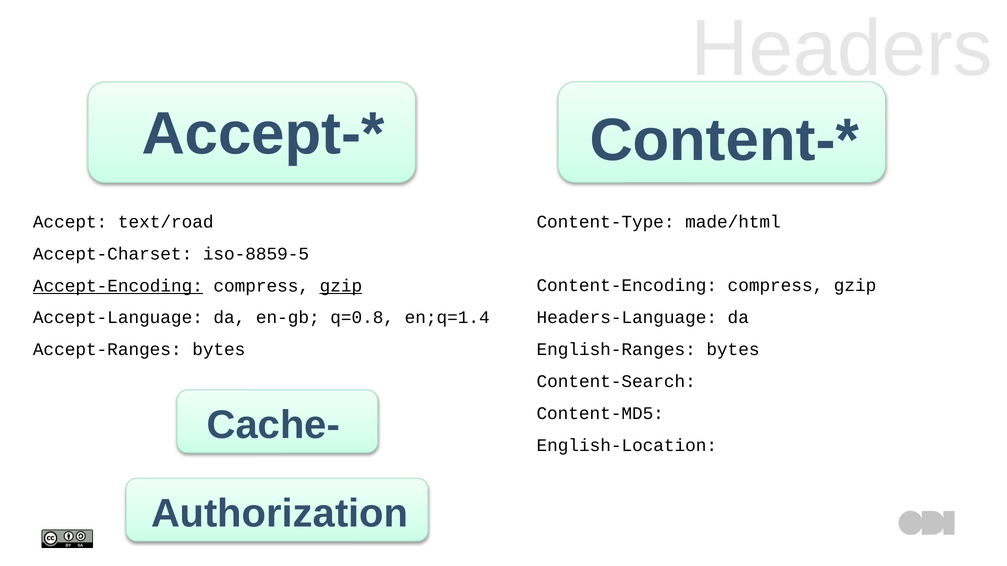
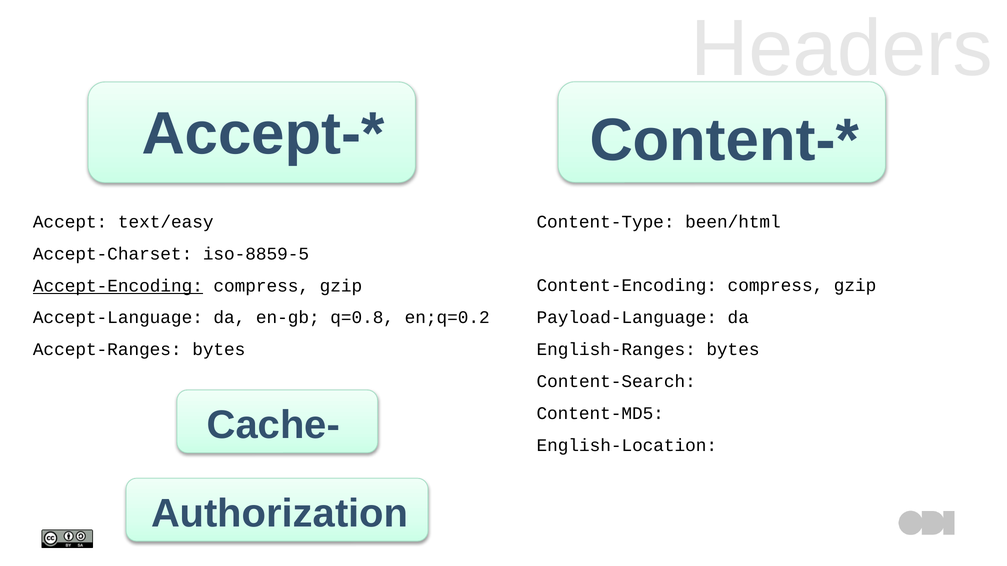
made/html: made/html -> been/html
text/road: text/road -> text/easy
gzip at (341, 286) underline: present -> none
en;q=1.4: en;q=1.4 -> en;q=0.2
Headers-Language: Headers-Language -> Payload-Language
